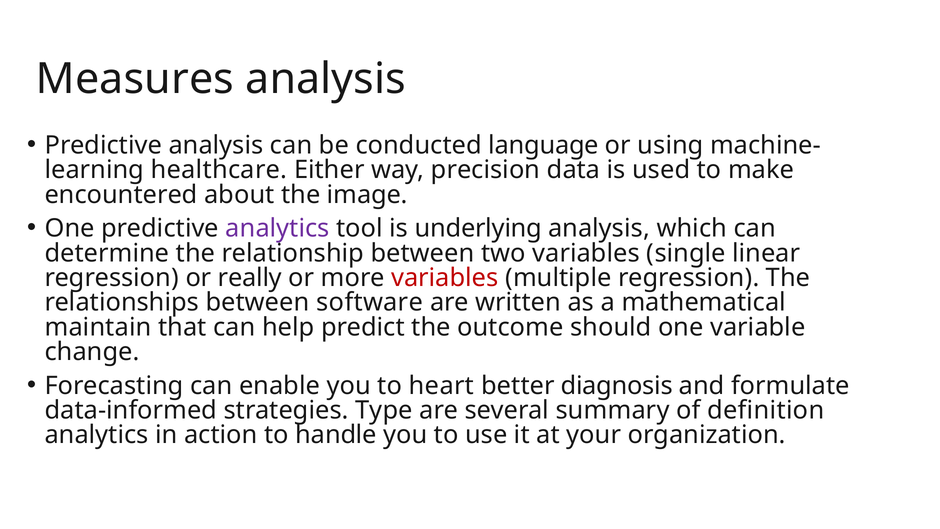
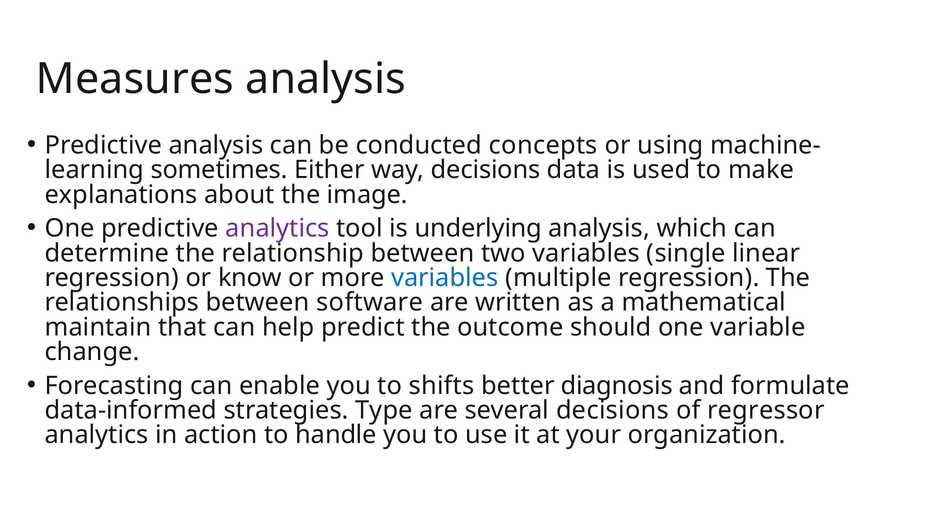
language: language -> concepts
healthcare: healthcare -> sometimes
way precision: precision -> decisions
encountered: encountered -> explanations
really: really -> know
variables at (445, 278) colour: red -> blue
heart: heart -> shifts
several summary: summary -> decisions
definition: definition -> regressor
